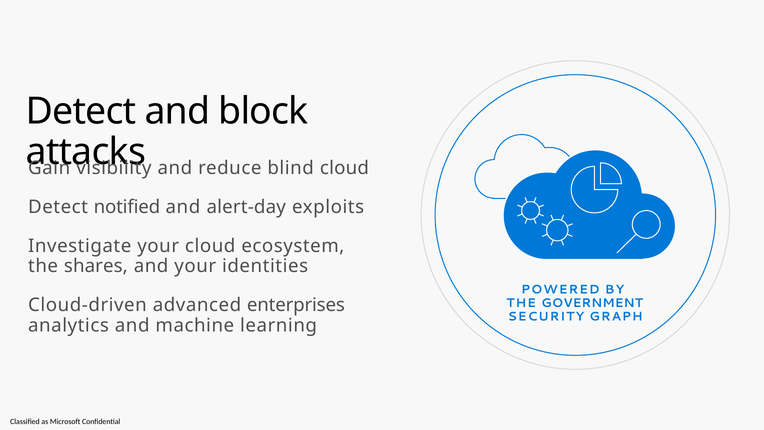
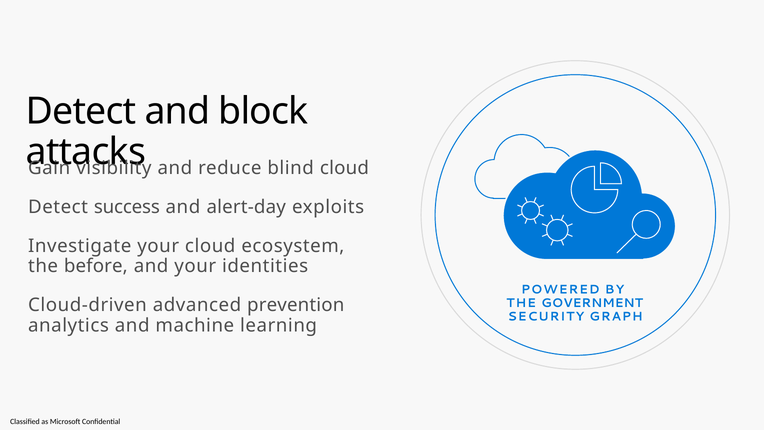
notified: notified -> success
shares: shares -> before
enterprises: enterprises -> prevention
